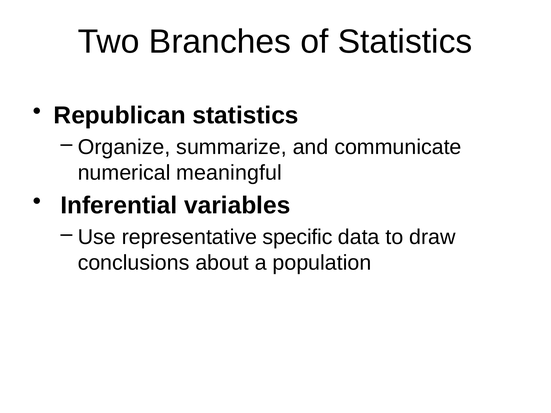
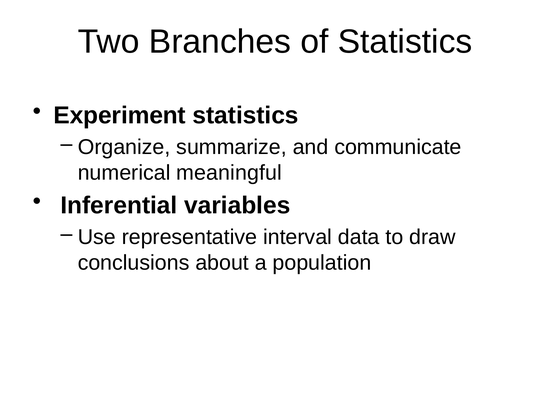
Republican: Republican -> Experiment
specific: specific -> interval
